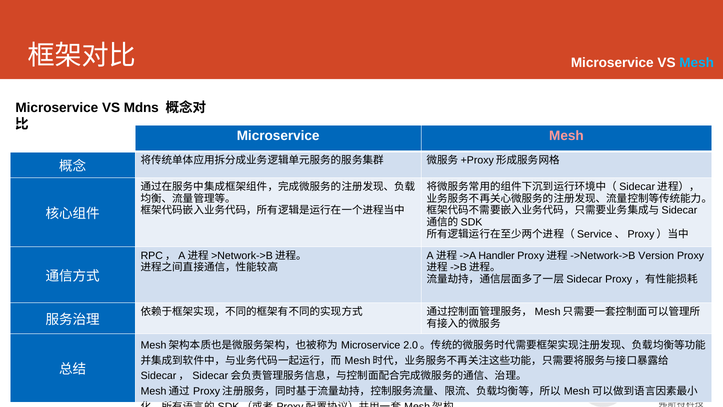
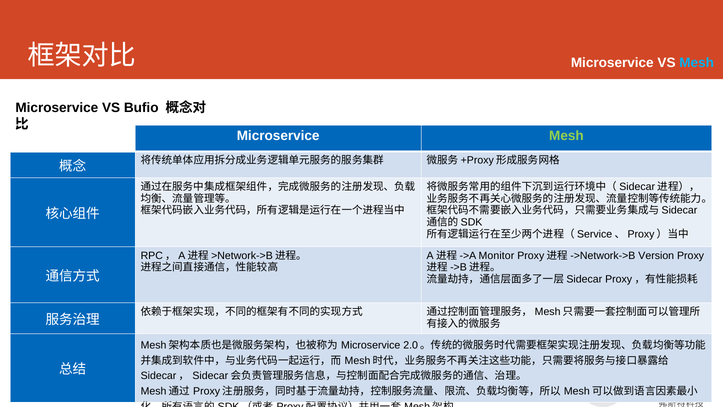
Mdns: Mdns -> Bufio
Mesh at (566, 135) colour: pink -> light green
Handler: Handler -> Monitor
